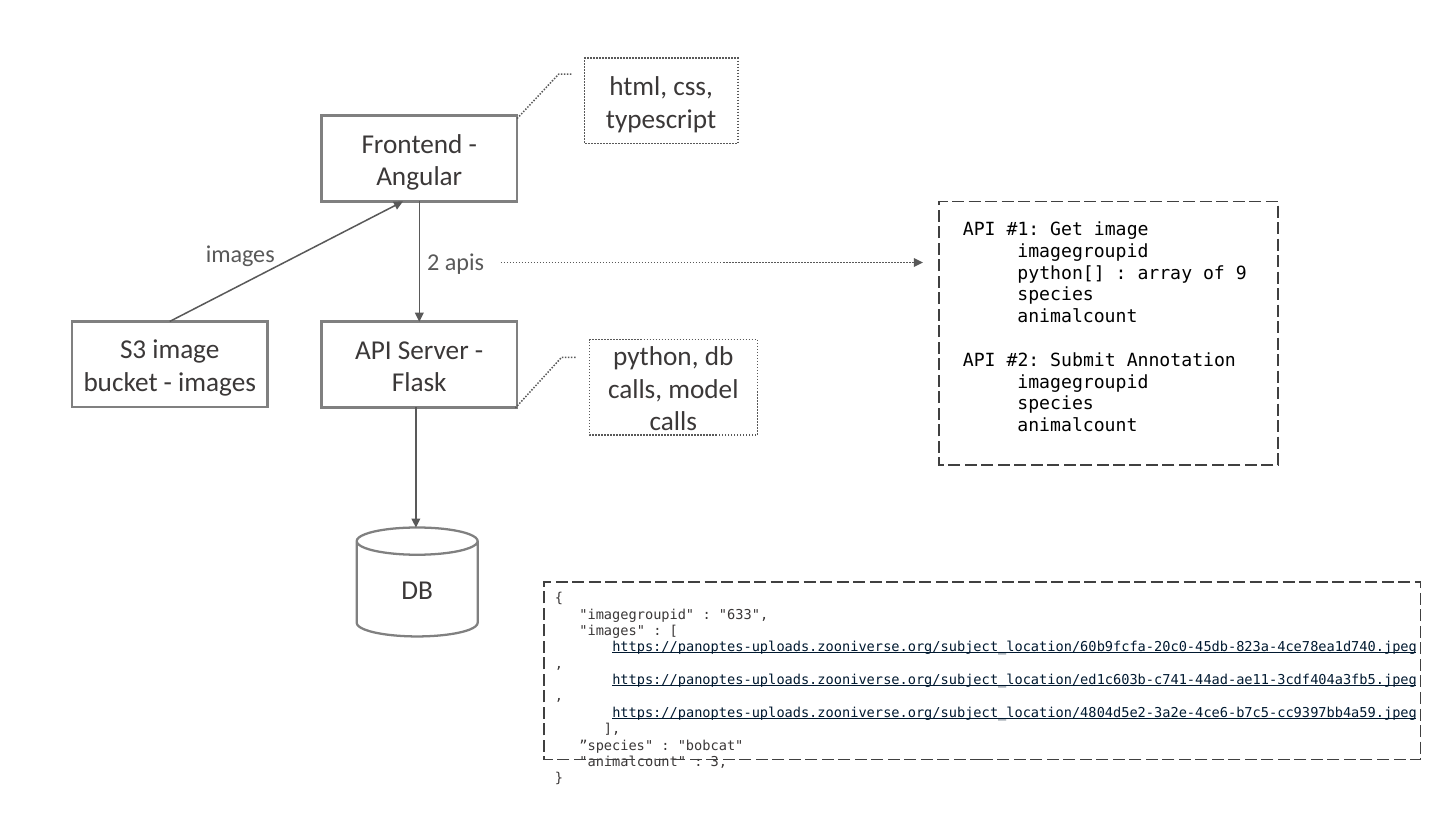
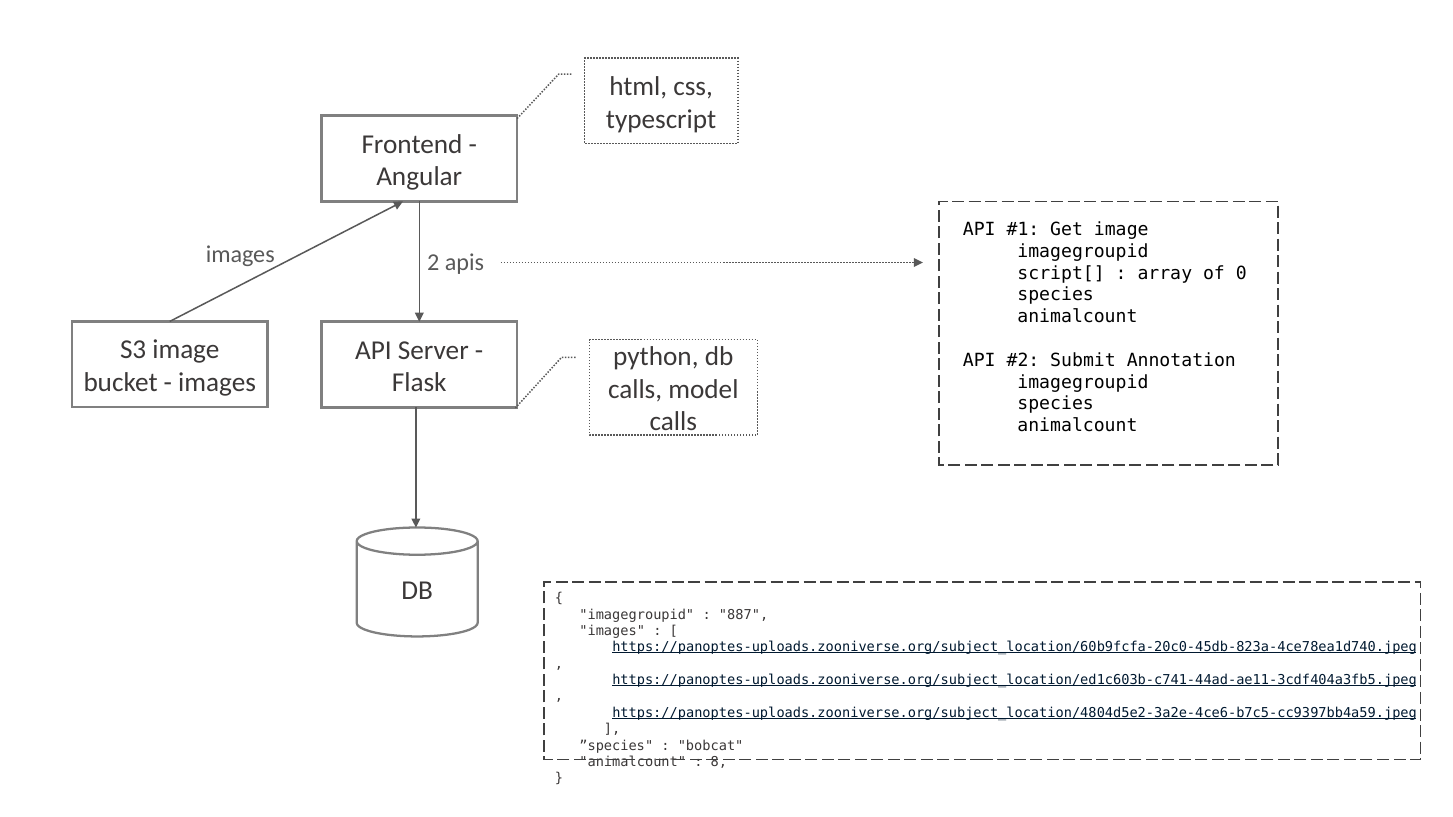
python[: python[ -> script[
9: 9 -> 0
633: 633 -> 887
3: 3 -> 8
